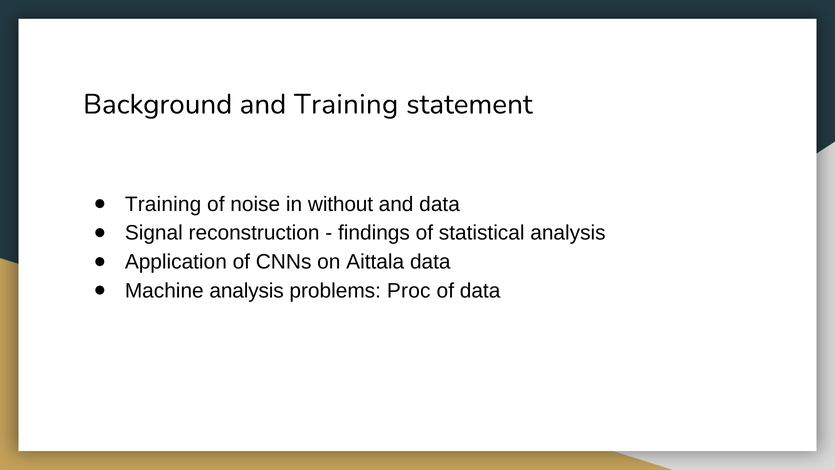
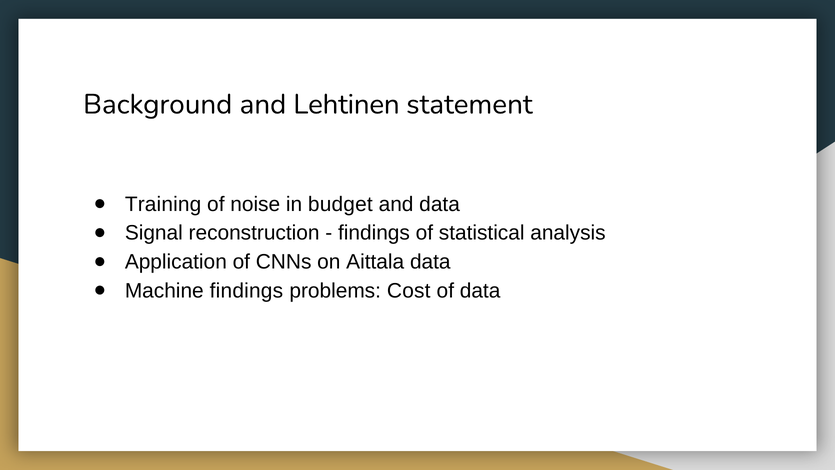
and Training: Training -> Lehtinen
without: without -> budget
Machine analysis: analysis -> findings
Proc: Proc -> Cost
